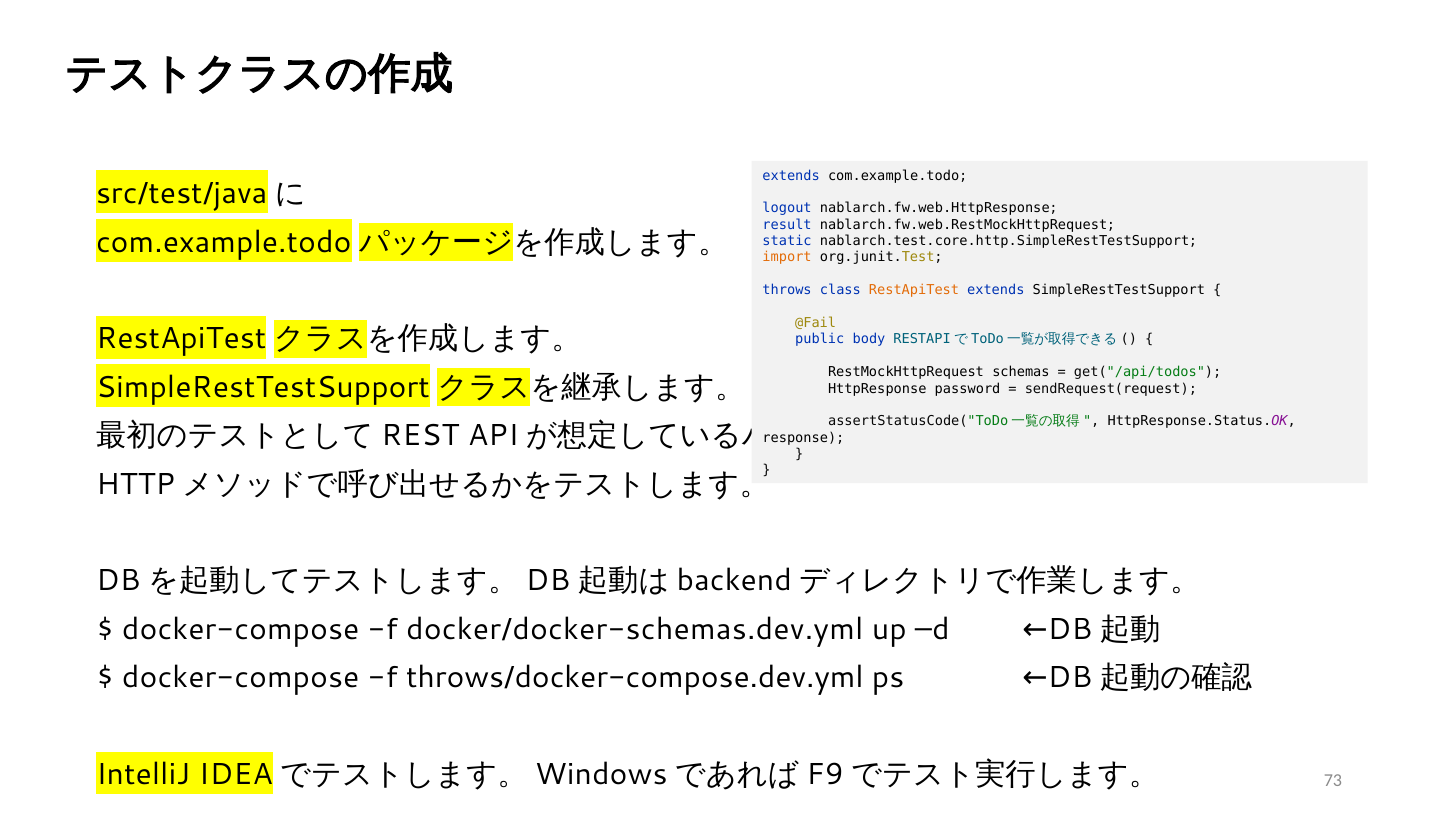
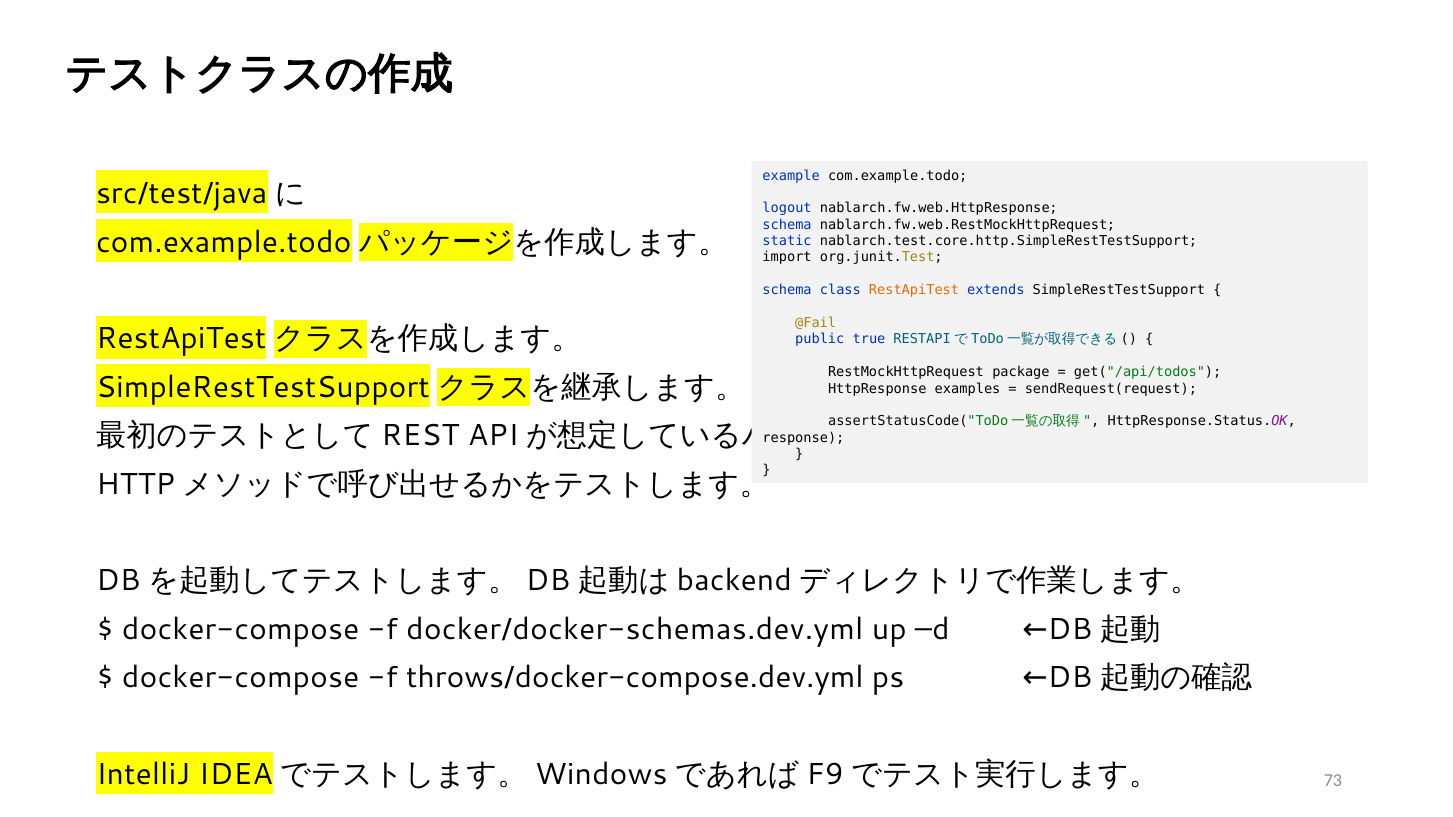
extends at (791, 176): extends -> example
result at (787, 225): result -> schema
import colour: orange -> black
throws at (787, 290): throws -> schema
body: body -> true
schemas: schemas -> package
password: password -> examples
